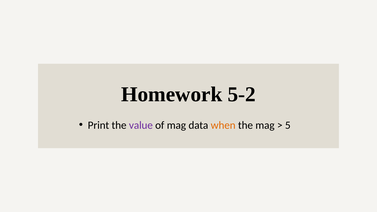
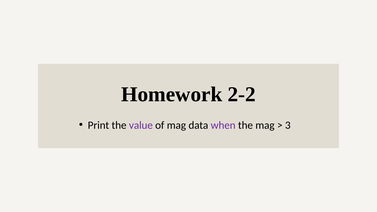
5-2: 5-2 -> 2-2
when colour: orange -> purple
5: 5 -> 3
